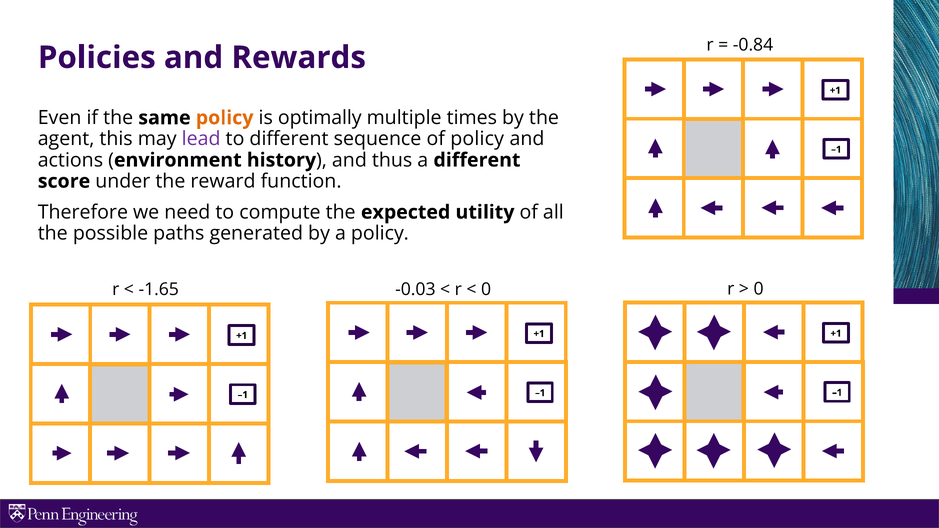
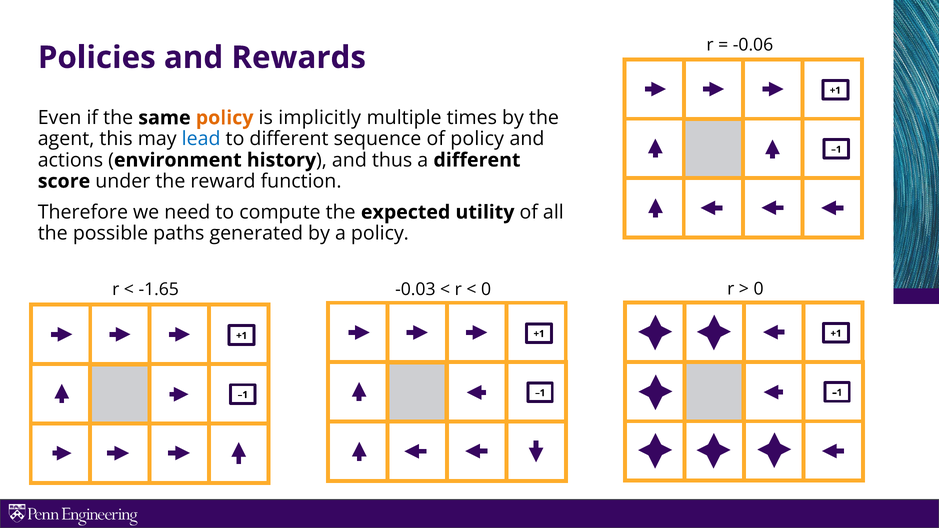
-0.84: -0.84 -> -0.06
optimally: optimally -> implicitly
lead colour: purple -> blue
